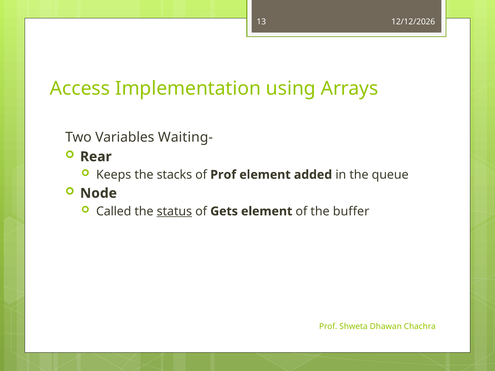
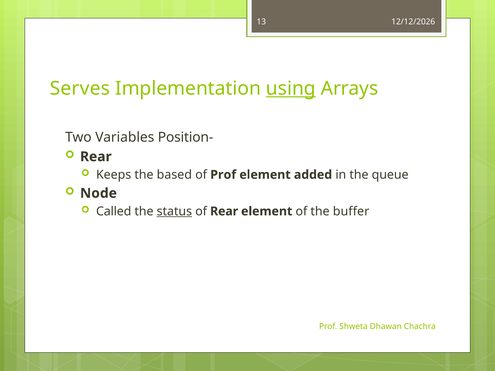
Access: Access -> Serves
using underline: none -> present
Waiting-: Waiting- -> Position-
stacks: stacks -> based
of Gets: Gets -> Rear
